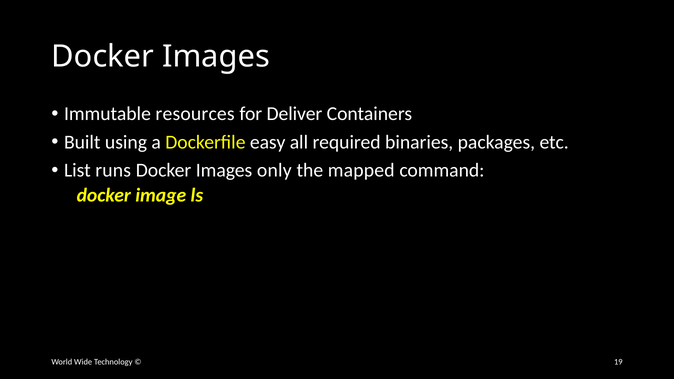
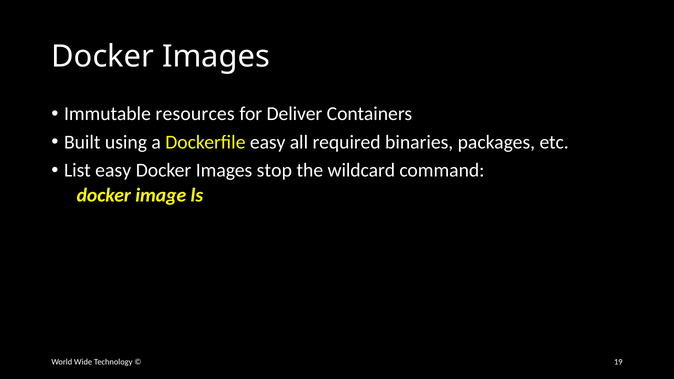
List runs: runs -> easy
only: only -> stop
mapped: mapped -> wildcard
